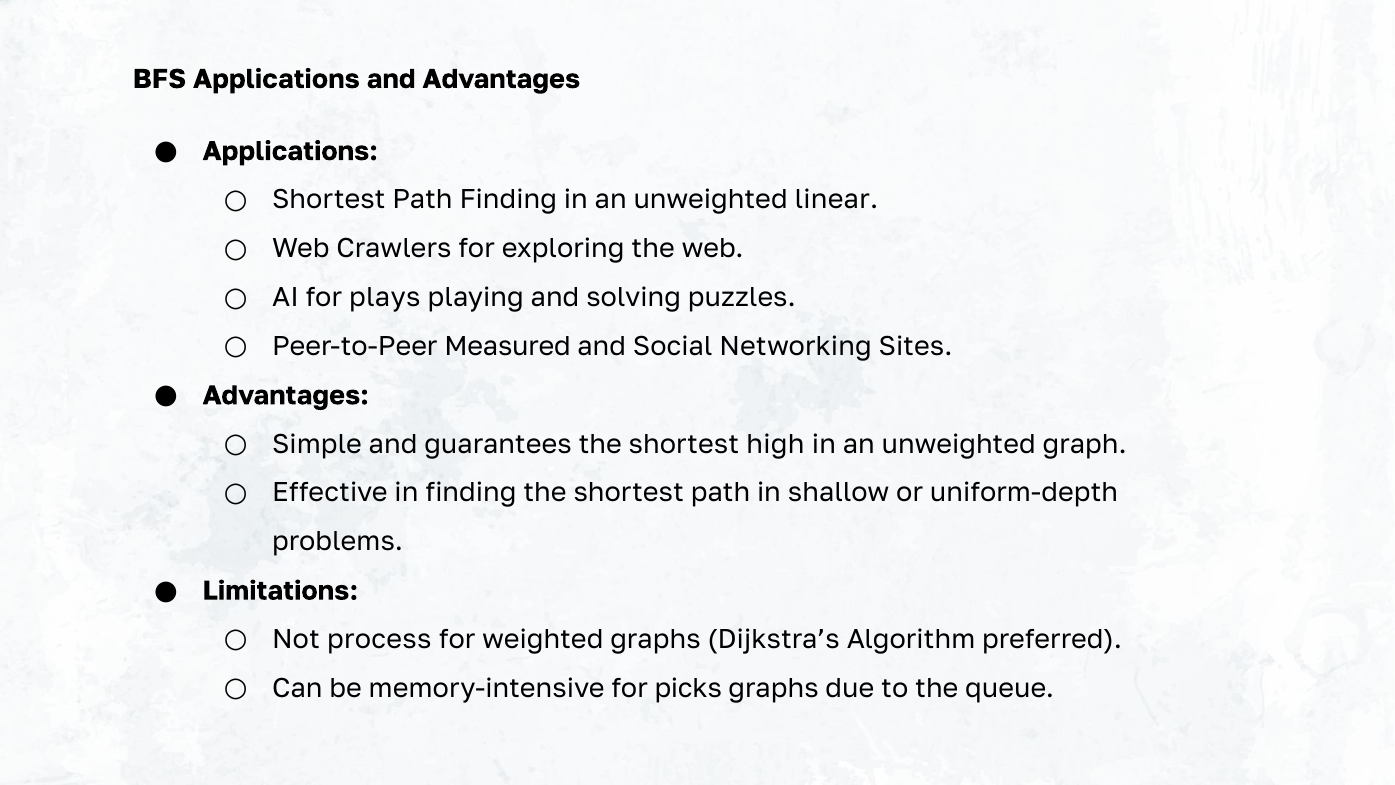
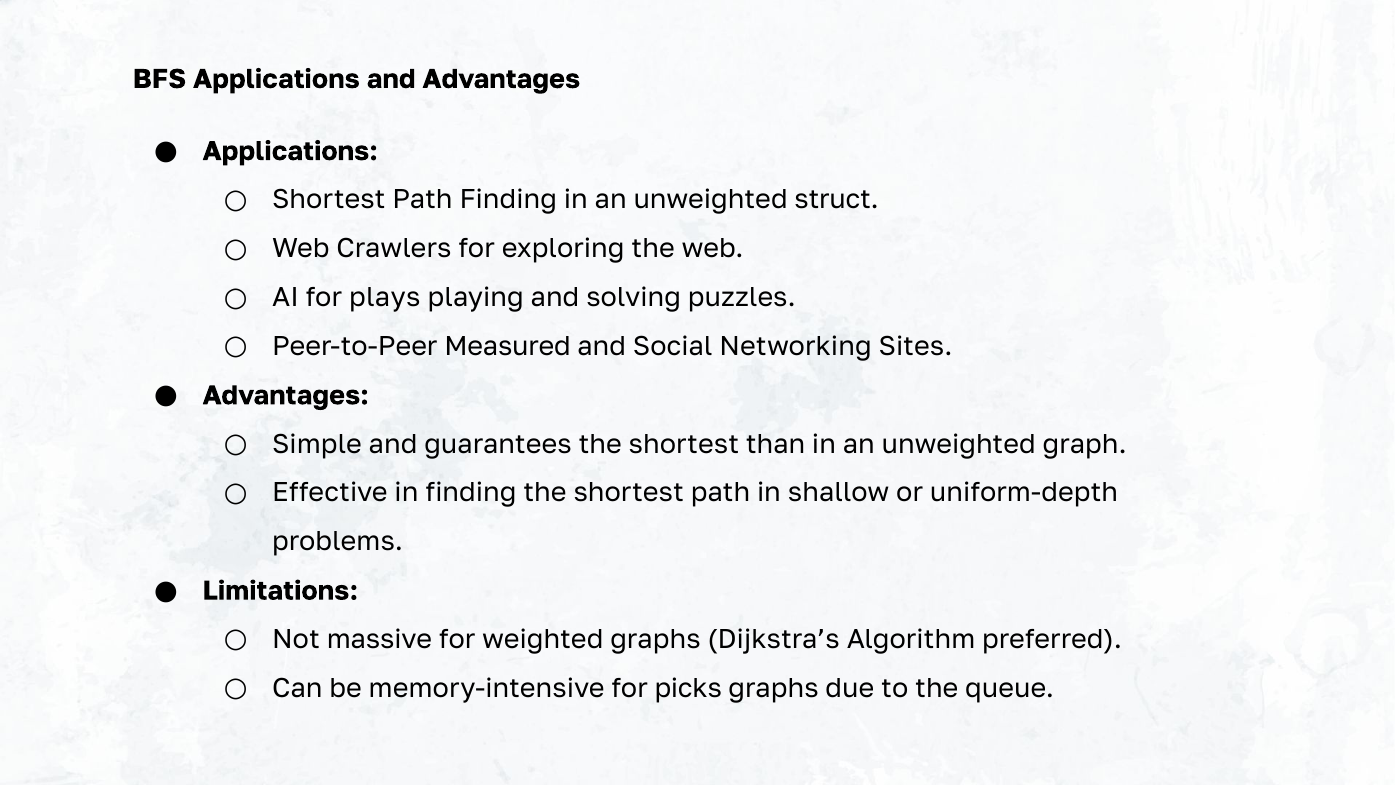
linear: linear -> struct
high: high -> than
process: process -> massive
